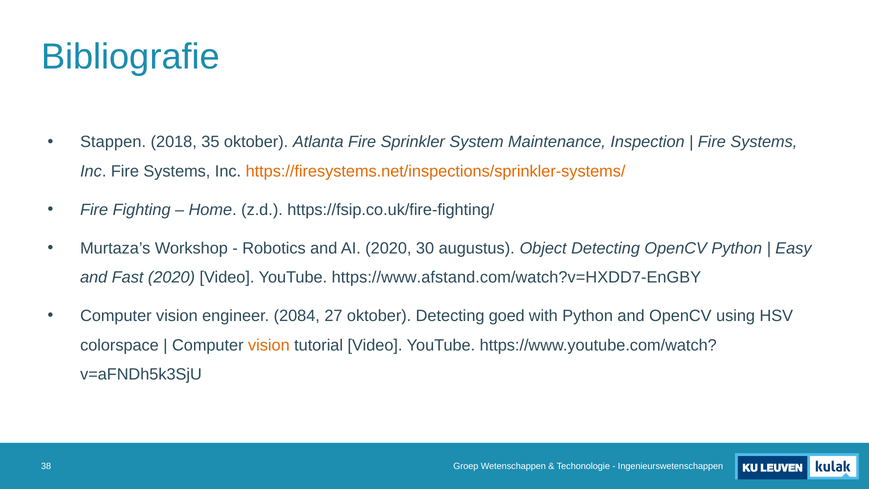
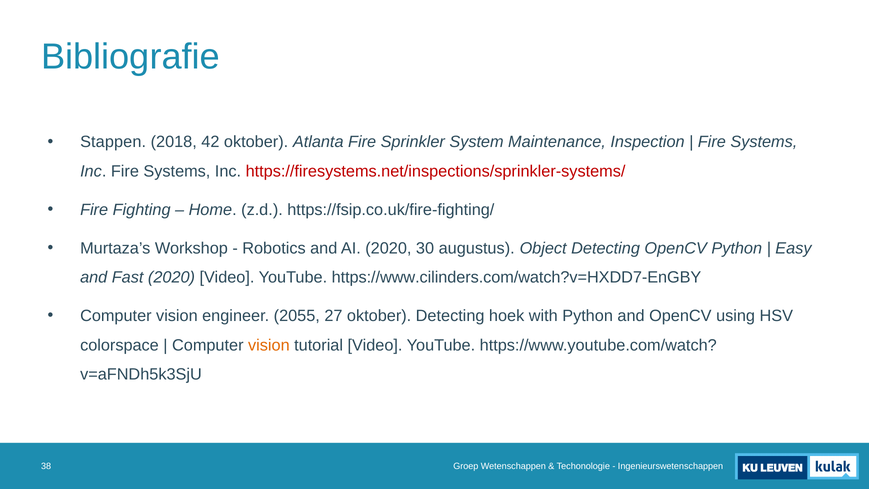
35: 35 -> 42
https://firesystems.net/inspections/sprinkler-systems/ colour: orange -> red
https://www.afstand.com/watch?v=HXDD7-EnGBY: https://www.afstand.com/watch?v=HXDD7-EnGBY -> https://www.cilinders.com/watch?v=HXDD7-EnGBY
2084: 2084 -> 2055
goed: goed -> hoek
